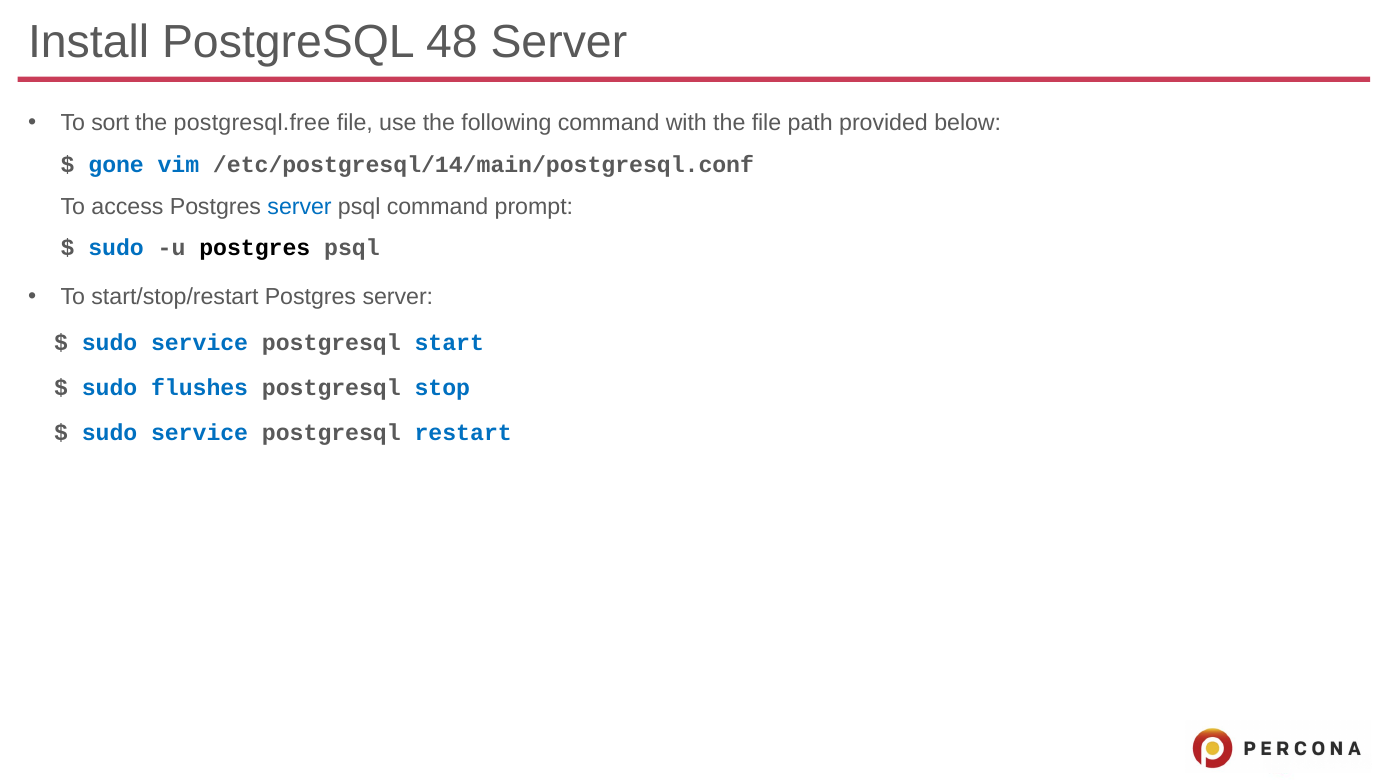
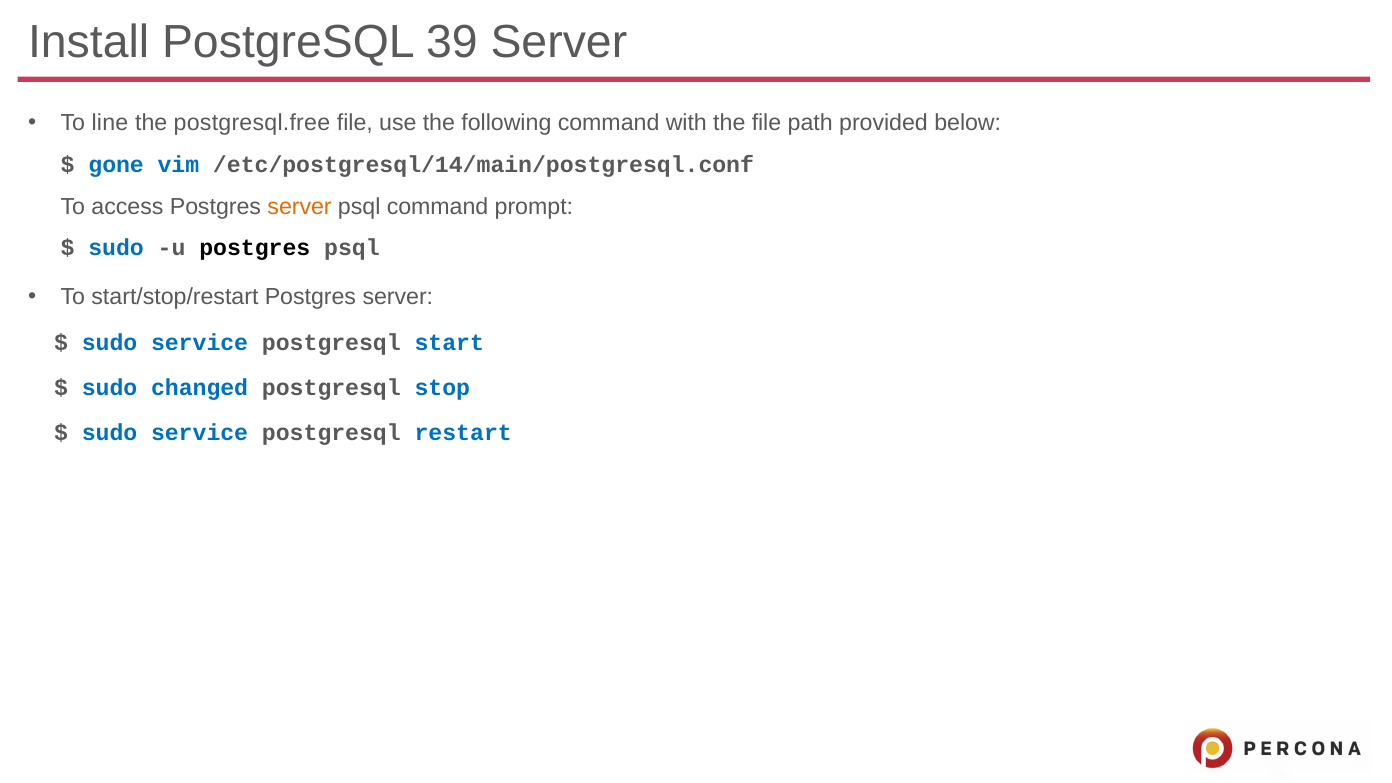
48: 48 -> 39
sort: sort -> line
server at (300, 207) colour: blue -> orange
flushes: flushes -> changed
